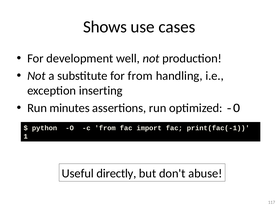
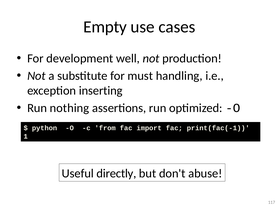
Shows: Shows -> Empty
for from: from -> must
minutes: minutes -> nothing
